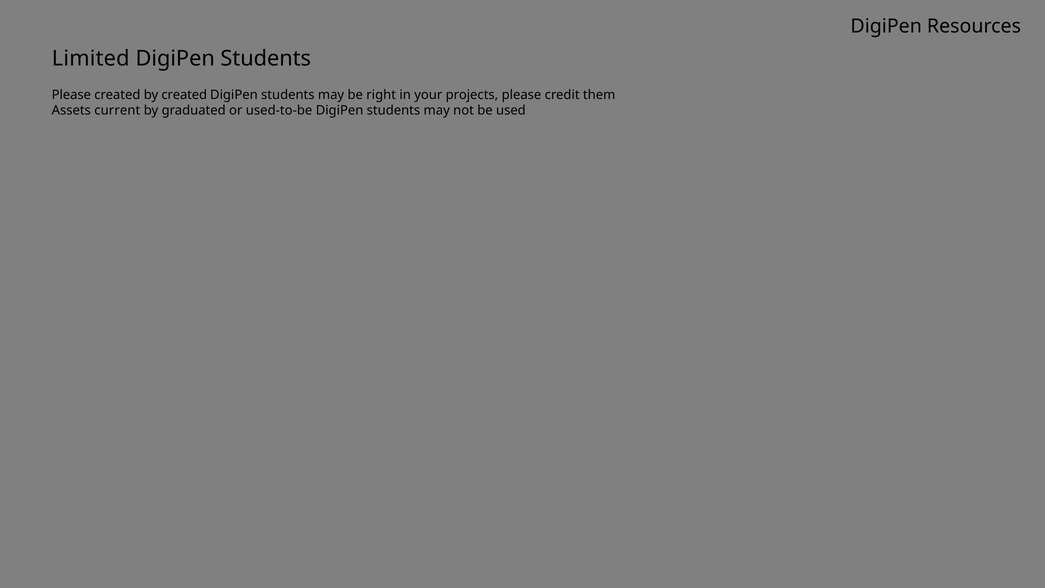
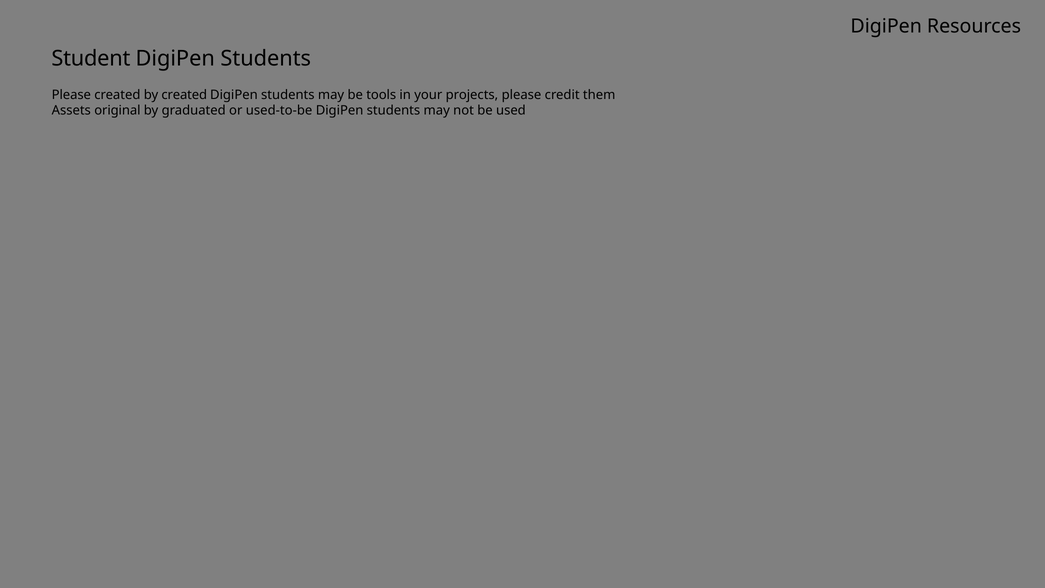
Limited: Limited -> Student
right: right -> tools
current: current -> original
